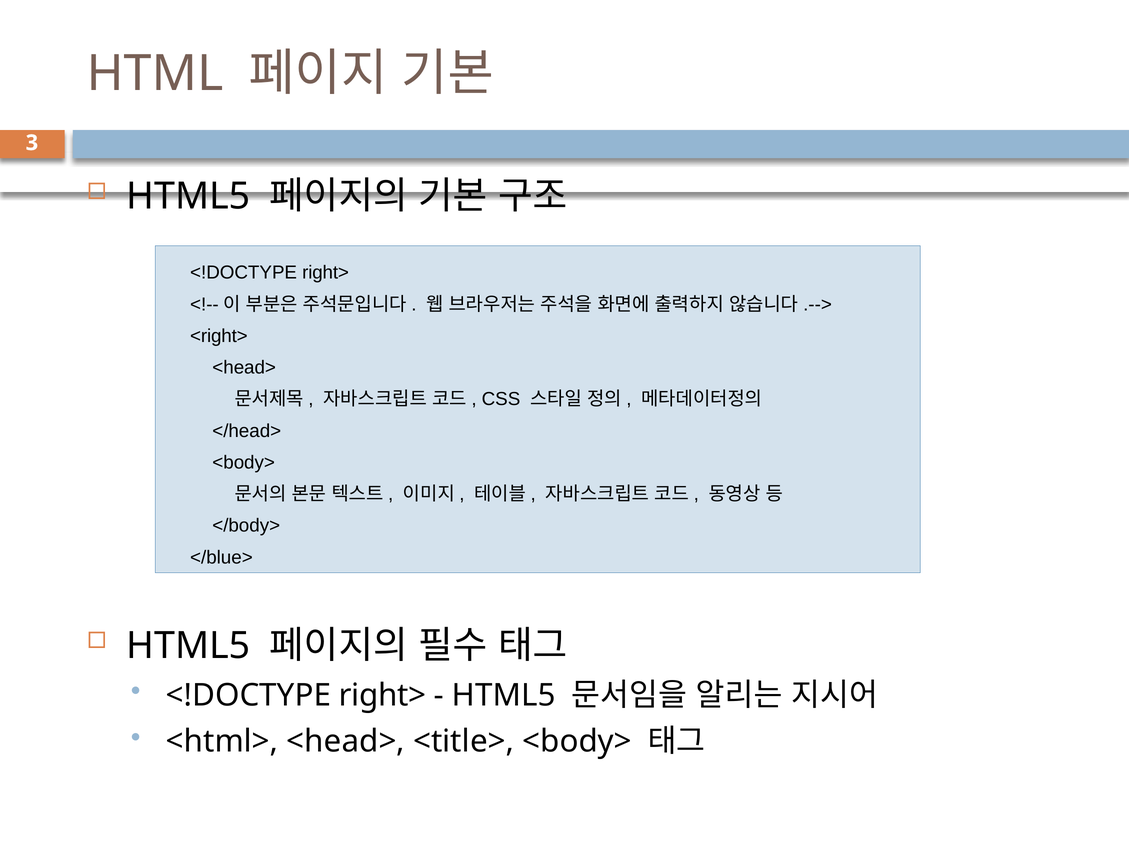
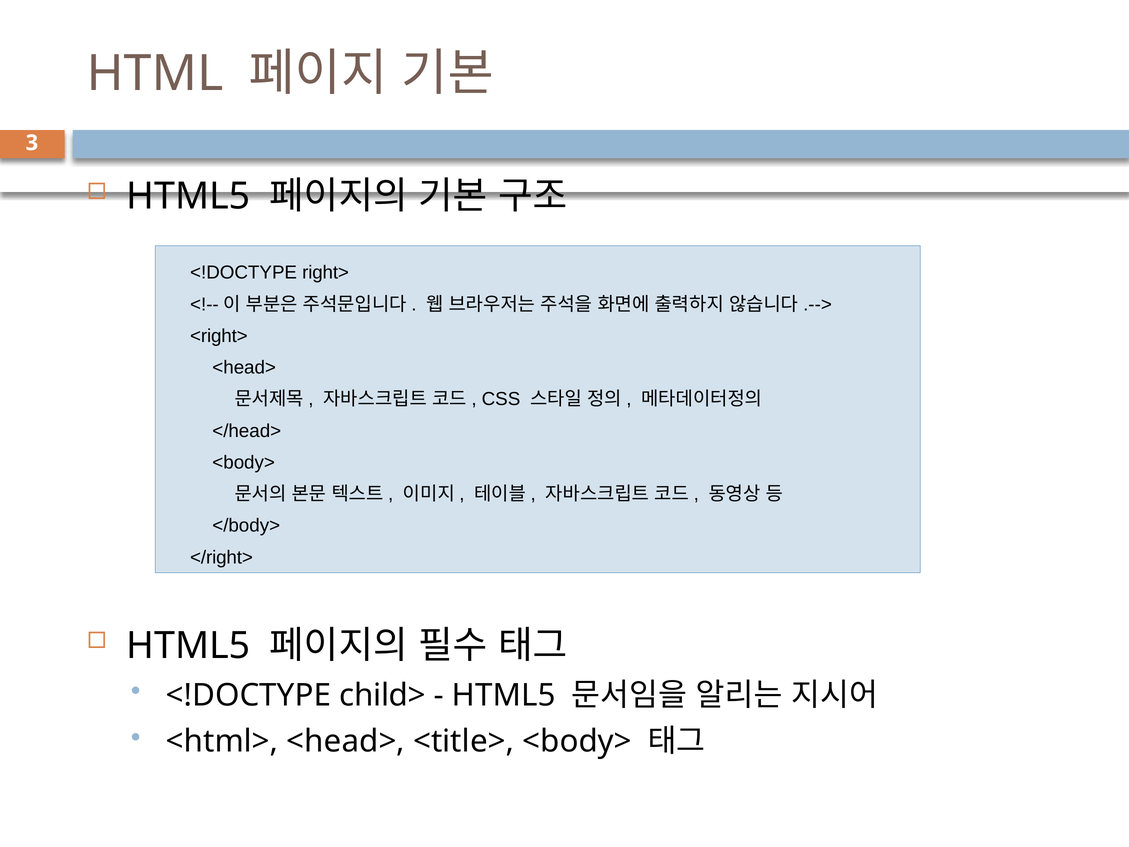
</blue>: </blue> -> </right>
right> at (383, 695): right> -> child>
